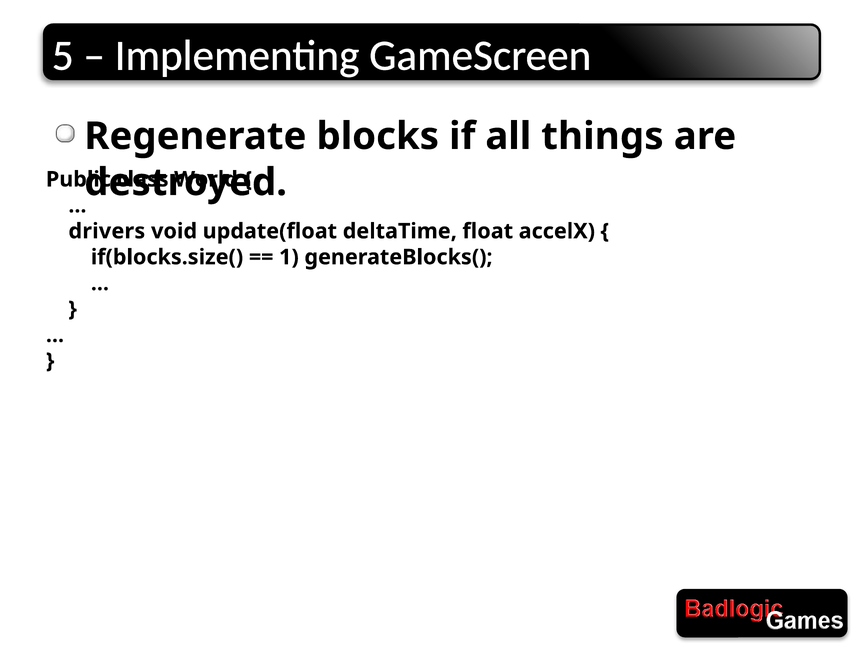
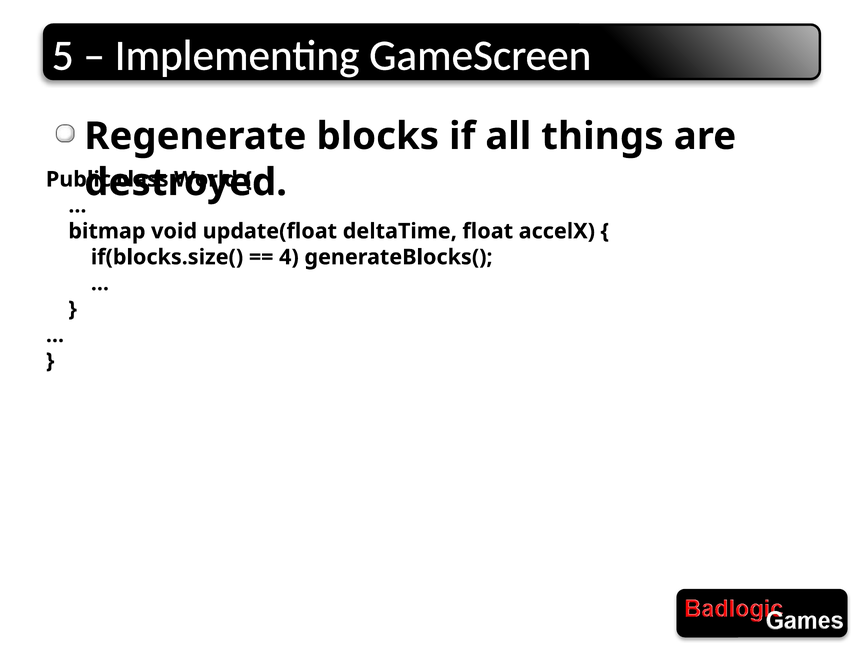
drivers: drivers -> bitmap
1: 1 -> 4
